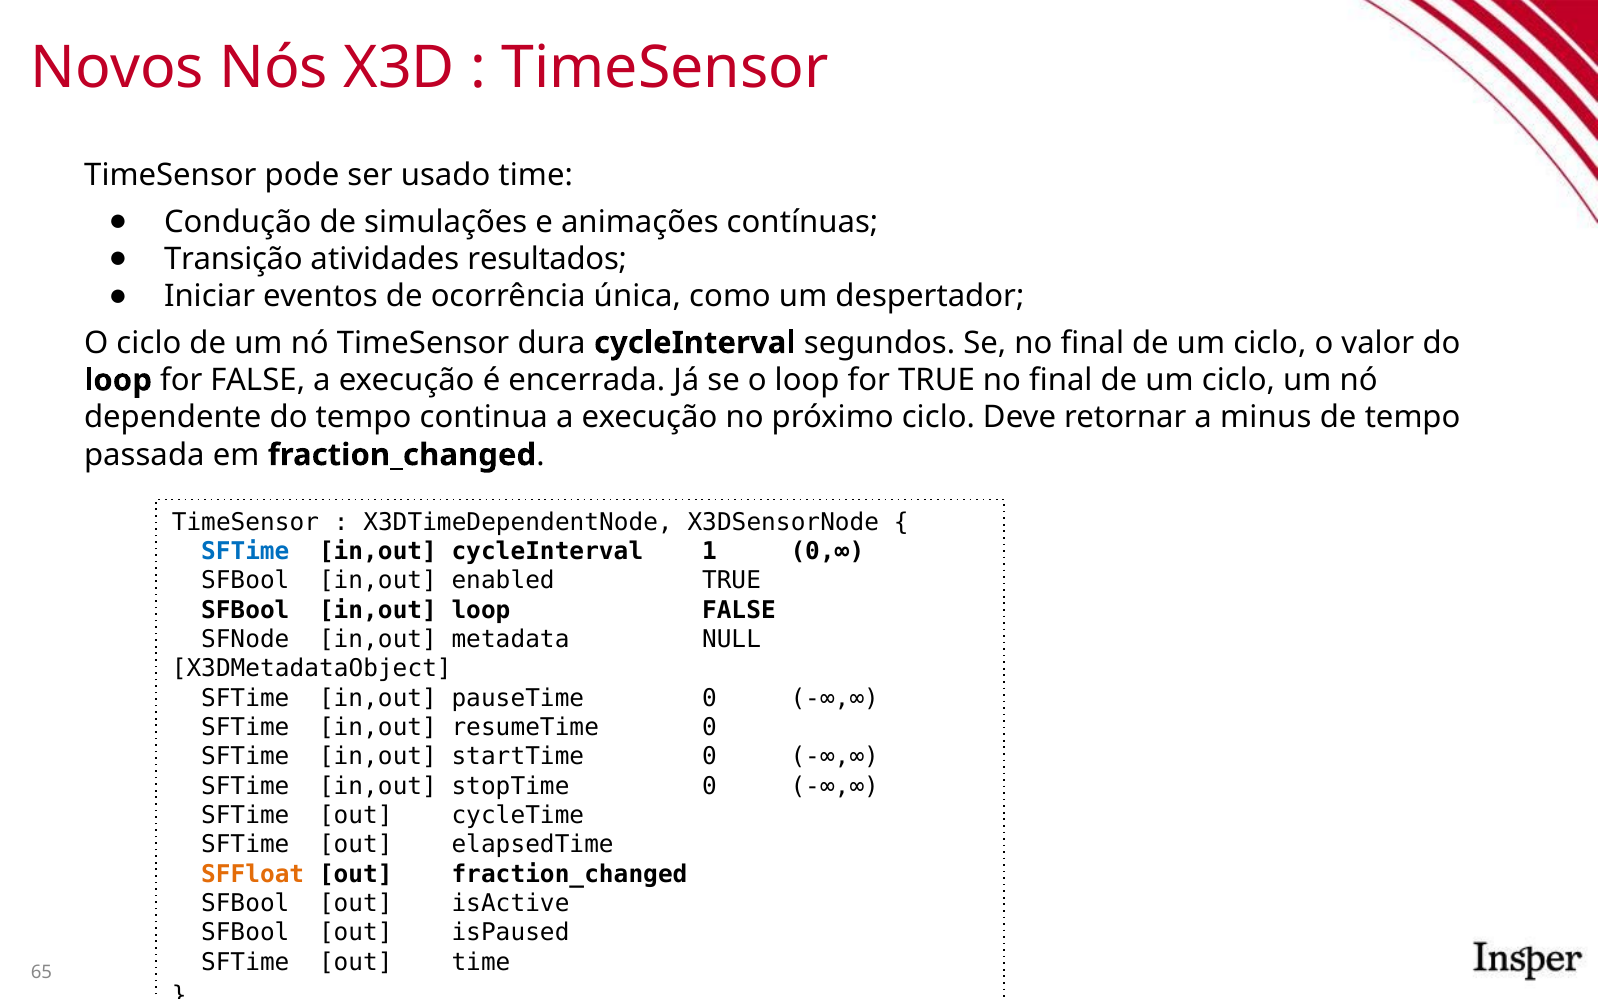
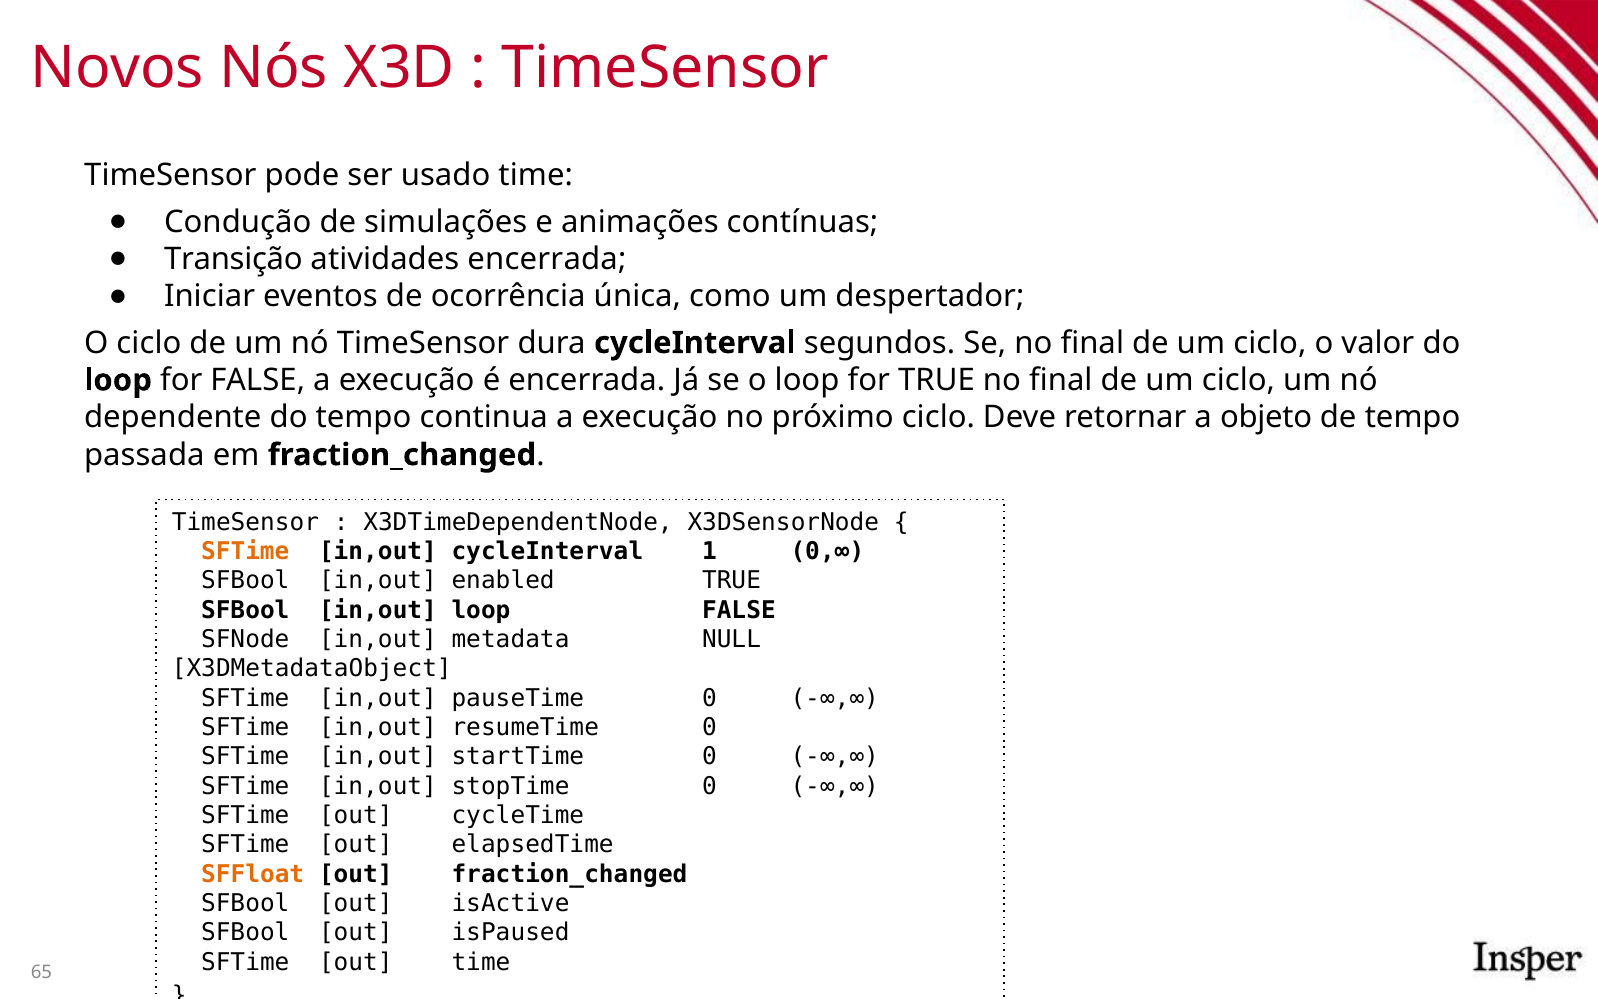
atividades resultados: resultados -> encerrada
minus: minus -> objeto
SFTime at (245, 551) colour: blue -> orange
